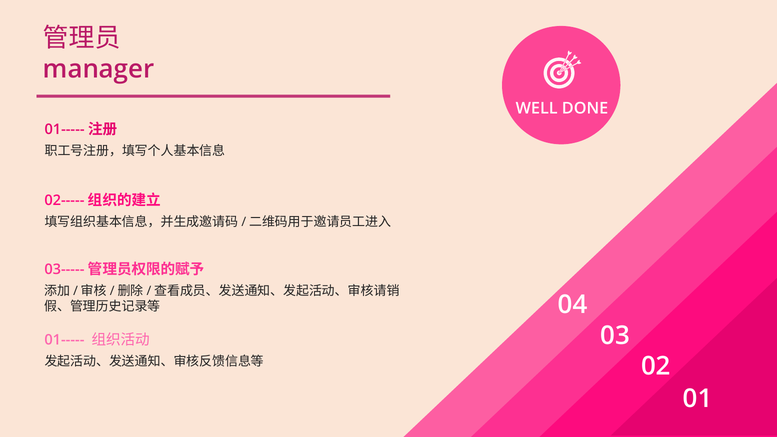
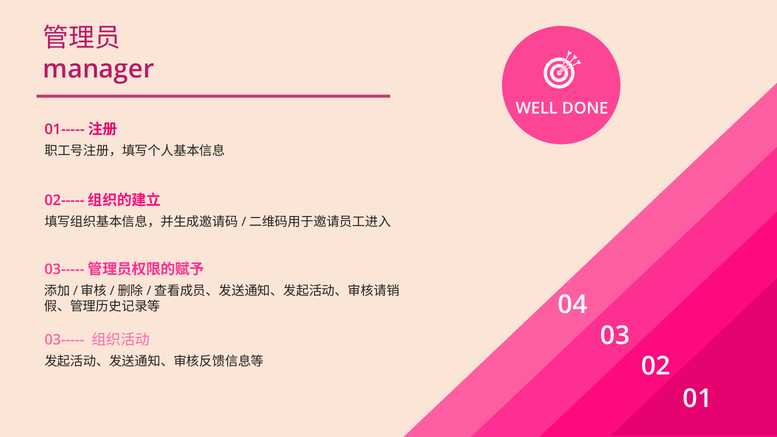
01-----: 01----- -> 03-----
